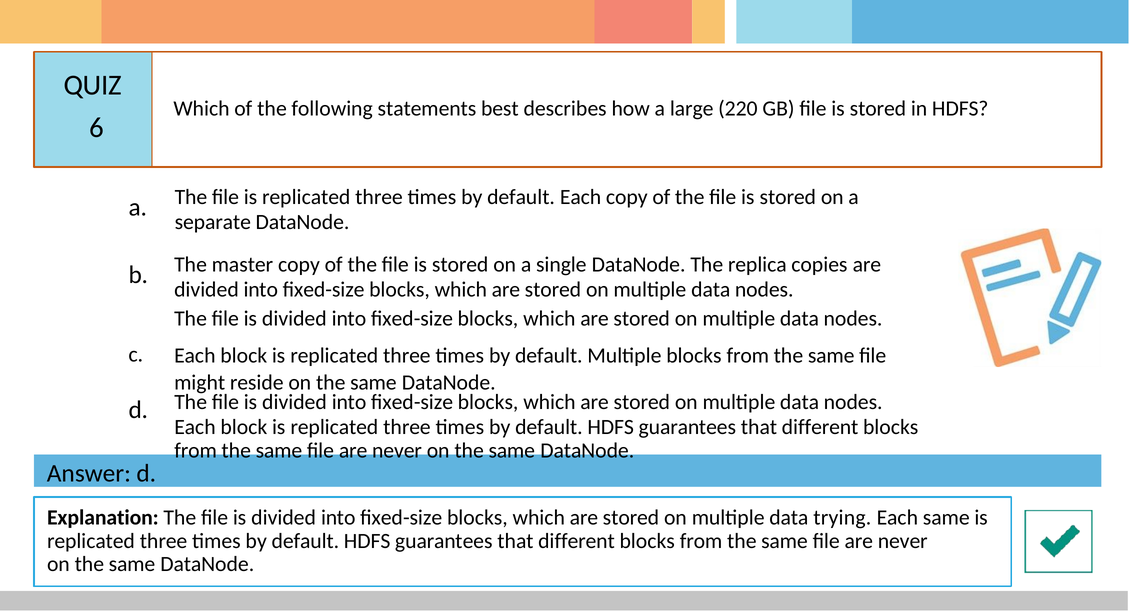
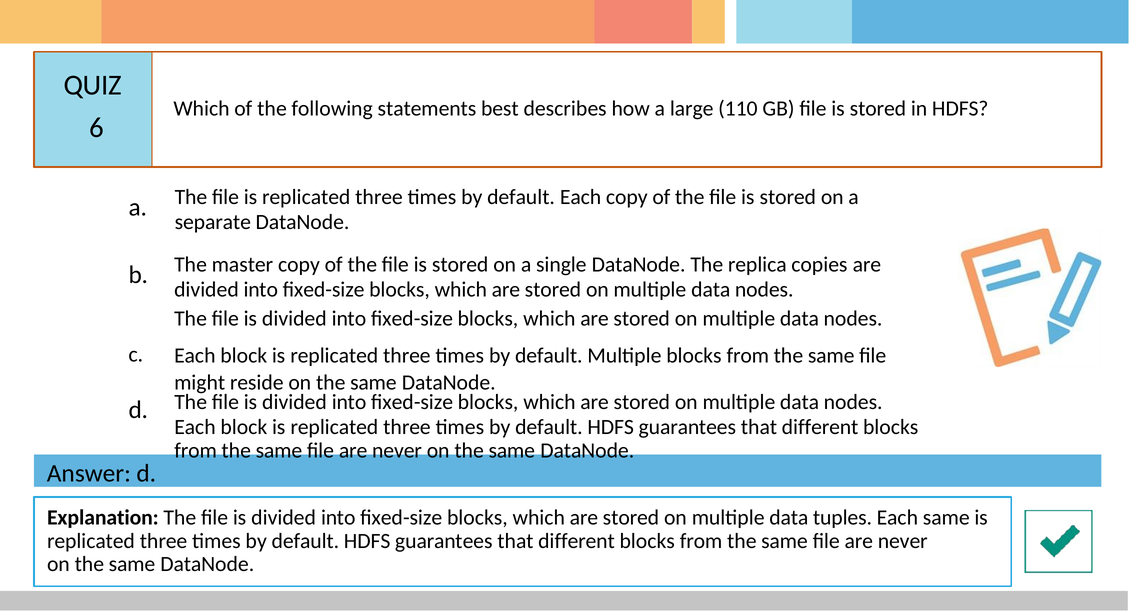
220: 220 -> 110
trying: trying -> tuples
